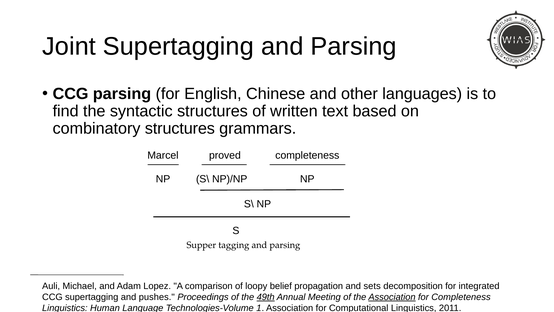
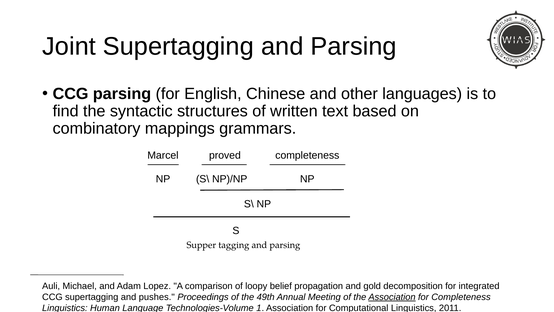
combinatory structures: structures -> mappings
sets: sets -> gold
49th underline: present -> none
